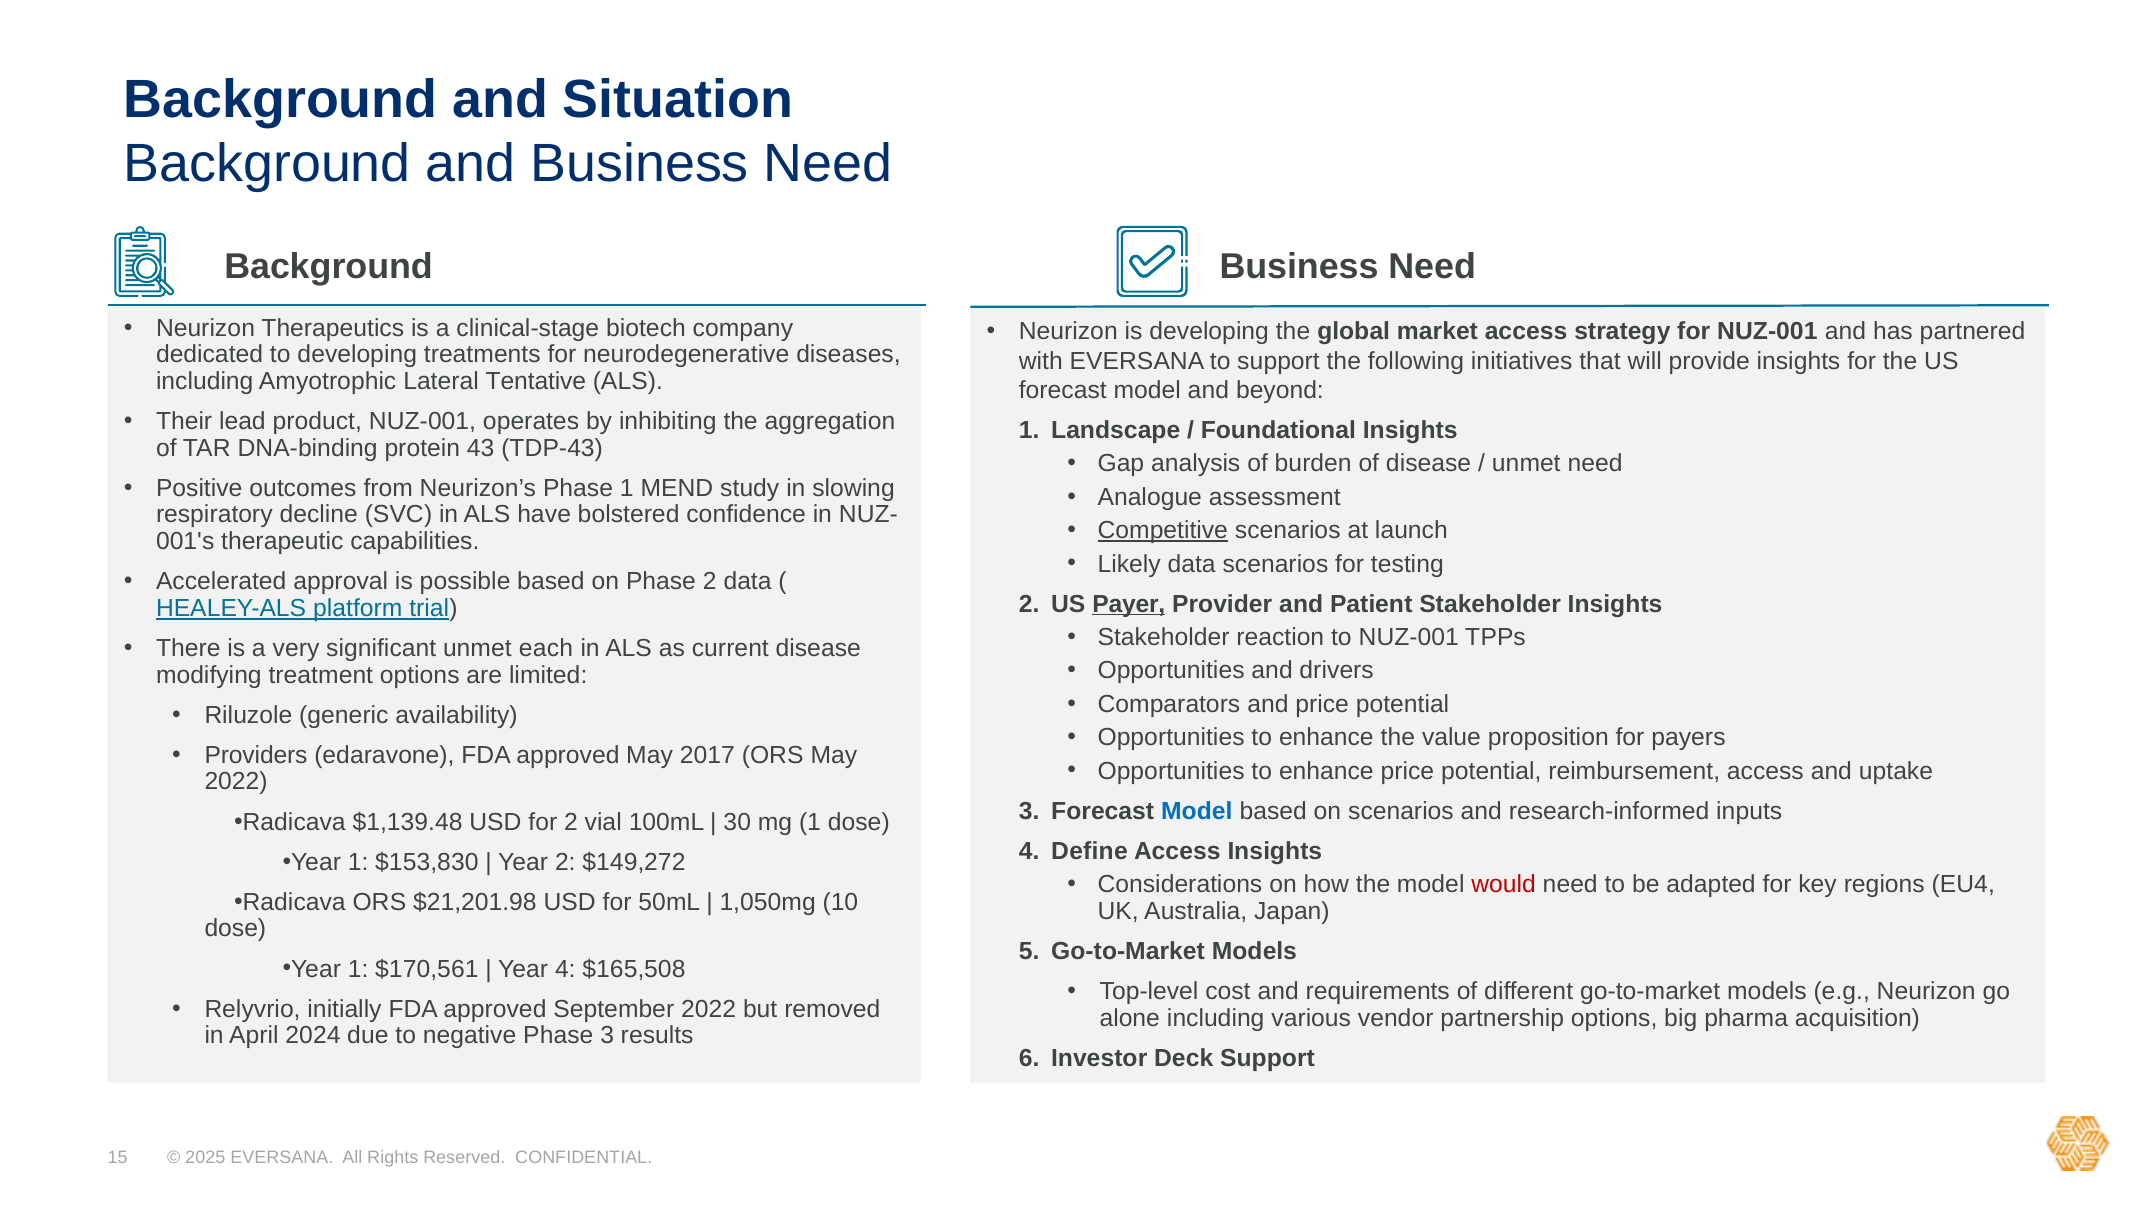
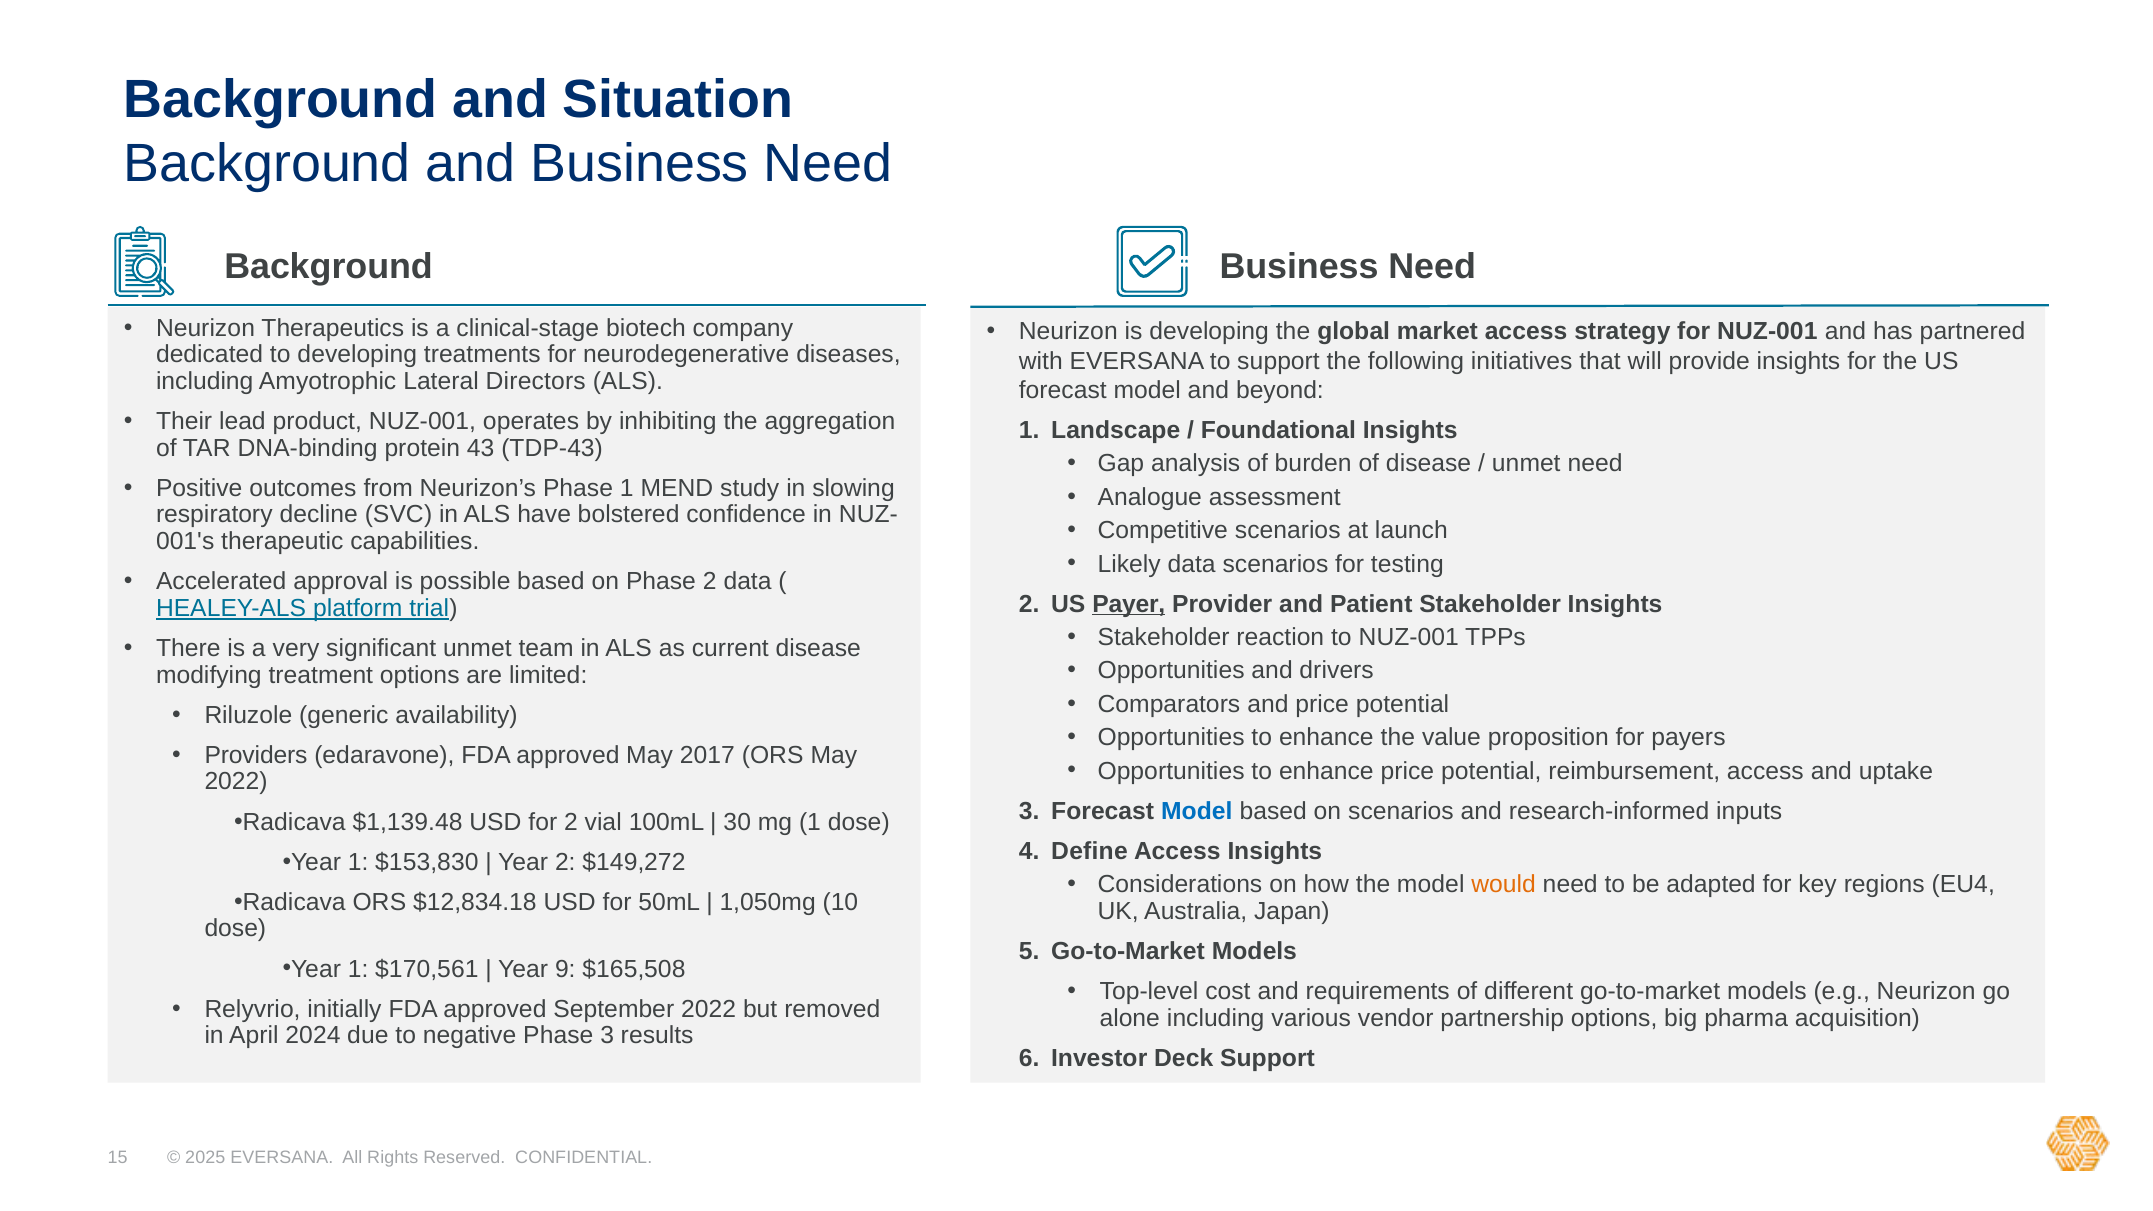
Tentative: Tentative -> Directors
Competitive underline: present -> none
each: each -> team
would colour: red -> orange
$21,201.98: $21,201.98 -> $12,834.18
Year 4: 4 -> 9
